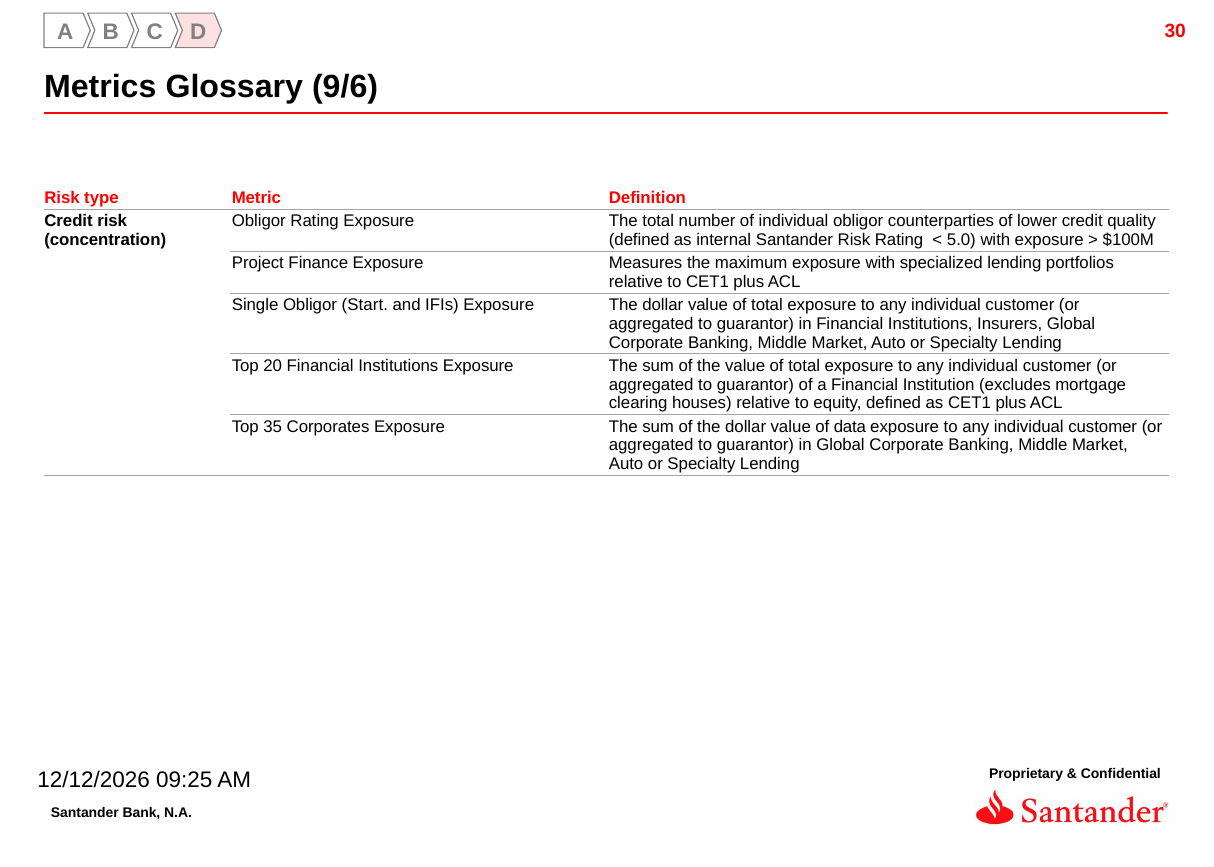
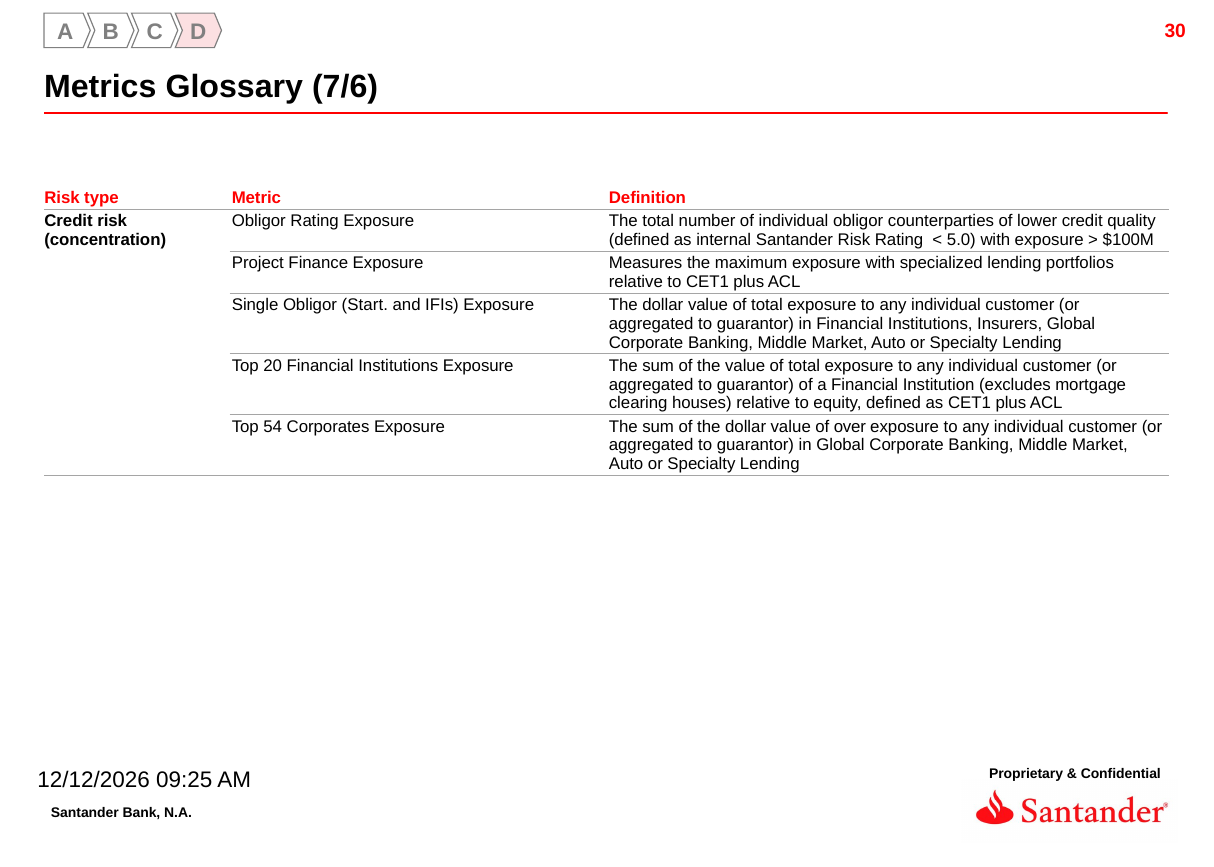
9/6: 9/6 -> 7/6
35: 35 -> 54
data: data -> over
